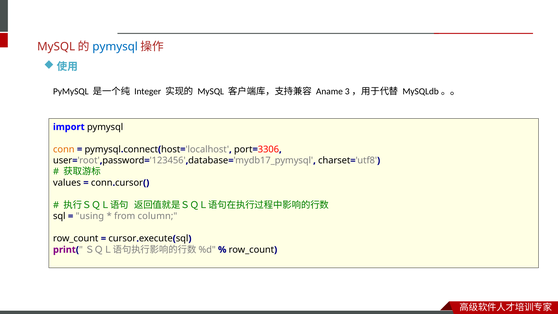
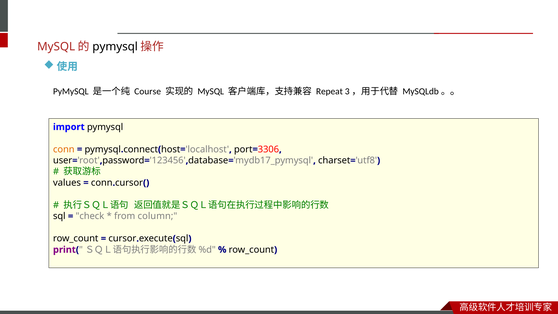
pymysql at (115, 47) colour: blue -> black
Integer: Integer -> Course
Aname: Aname -> Repeat
using: using -> check
